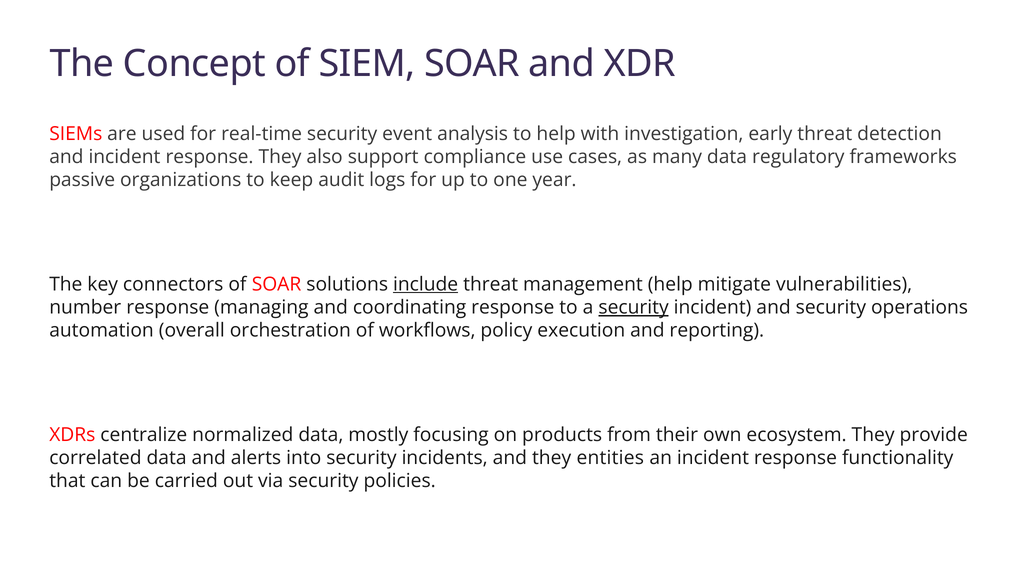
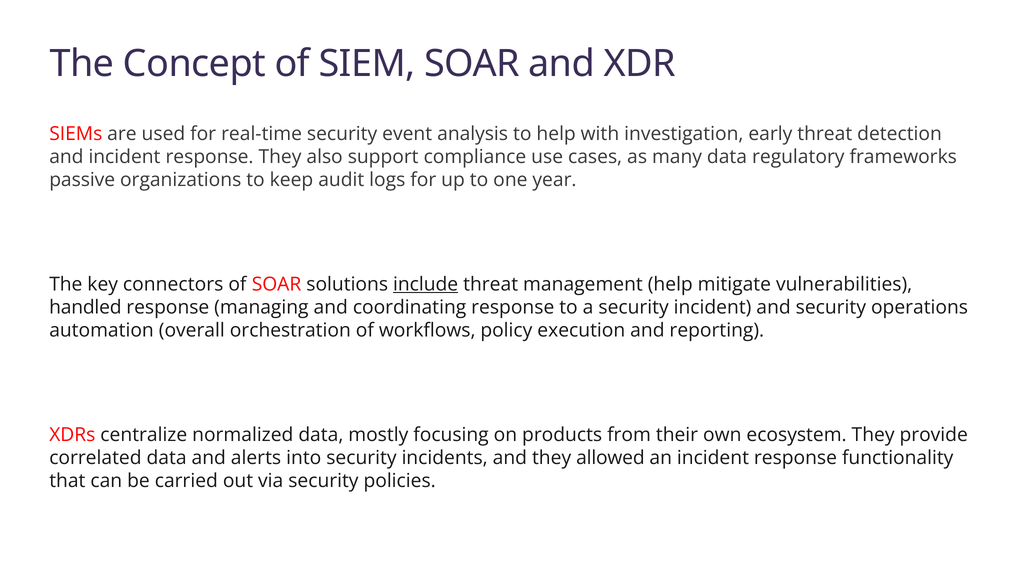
number: number -> handled
security at (634, 308) underline: present -> none
entities: entities -> allowed
